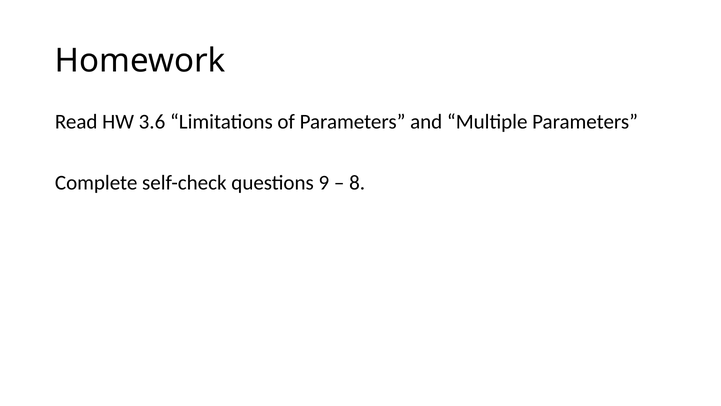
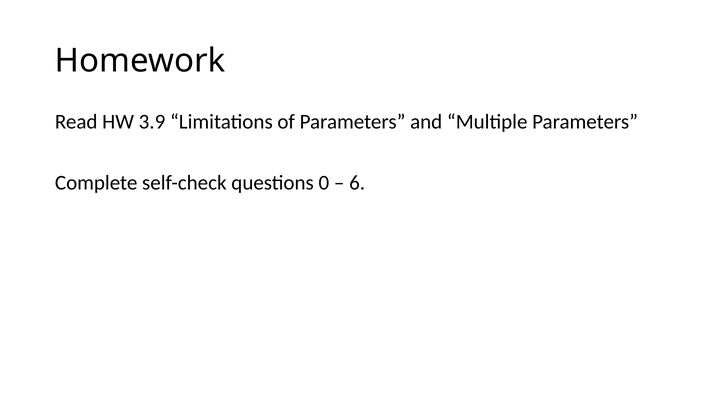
3.6: 3.6 -> 3.9
9: 9 -> 0
8: 8 -> 6
